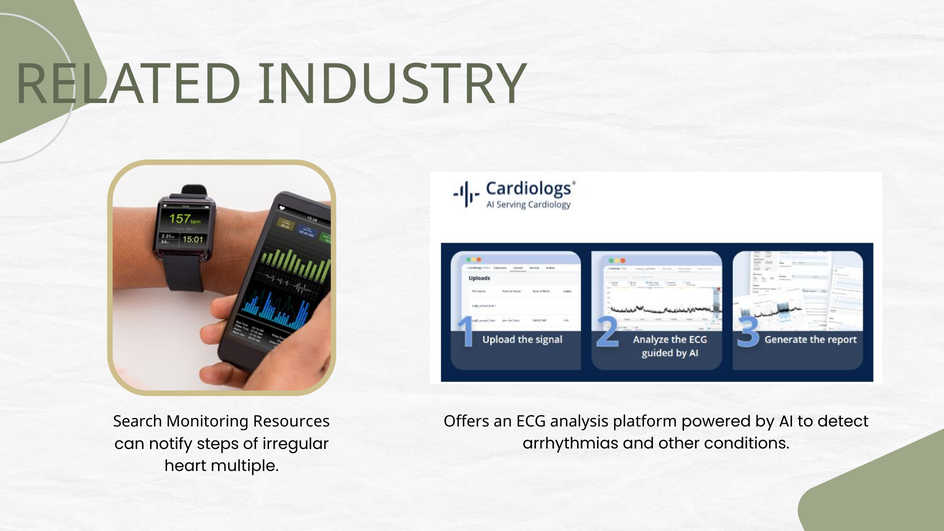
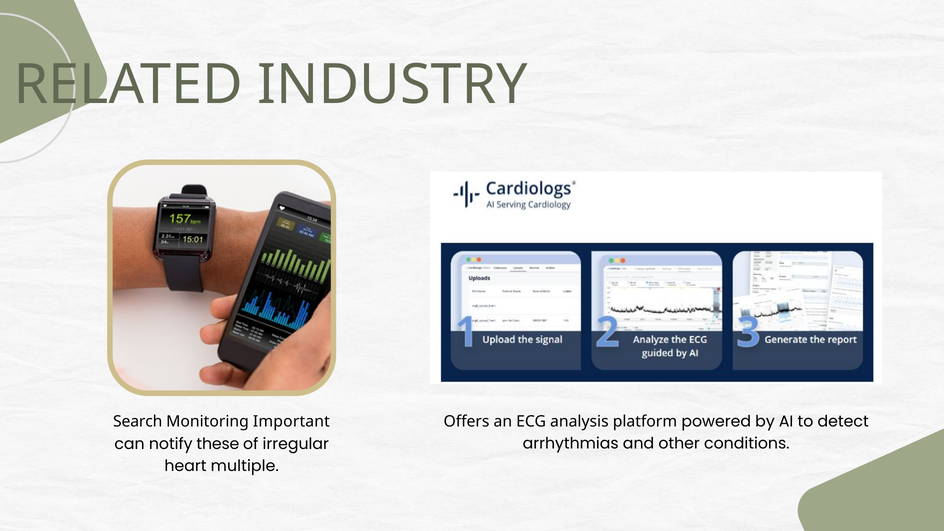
Resources: Resources -> Important
steps: steps -> these
